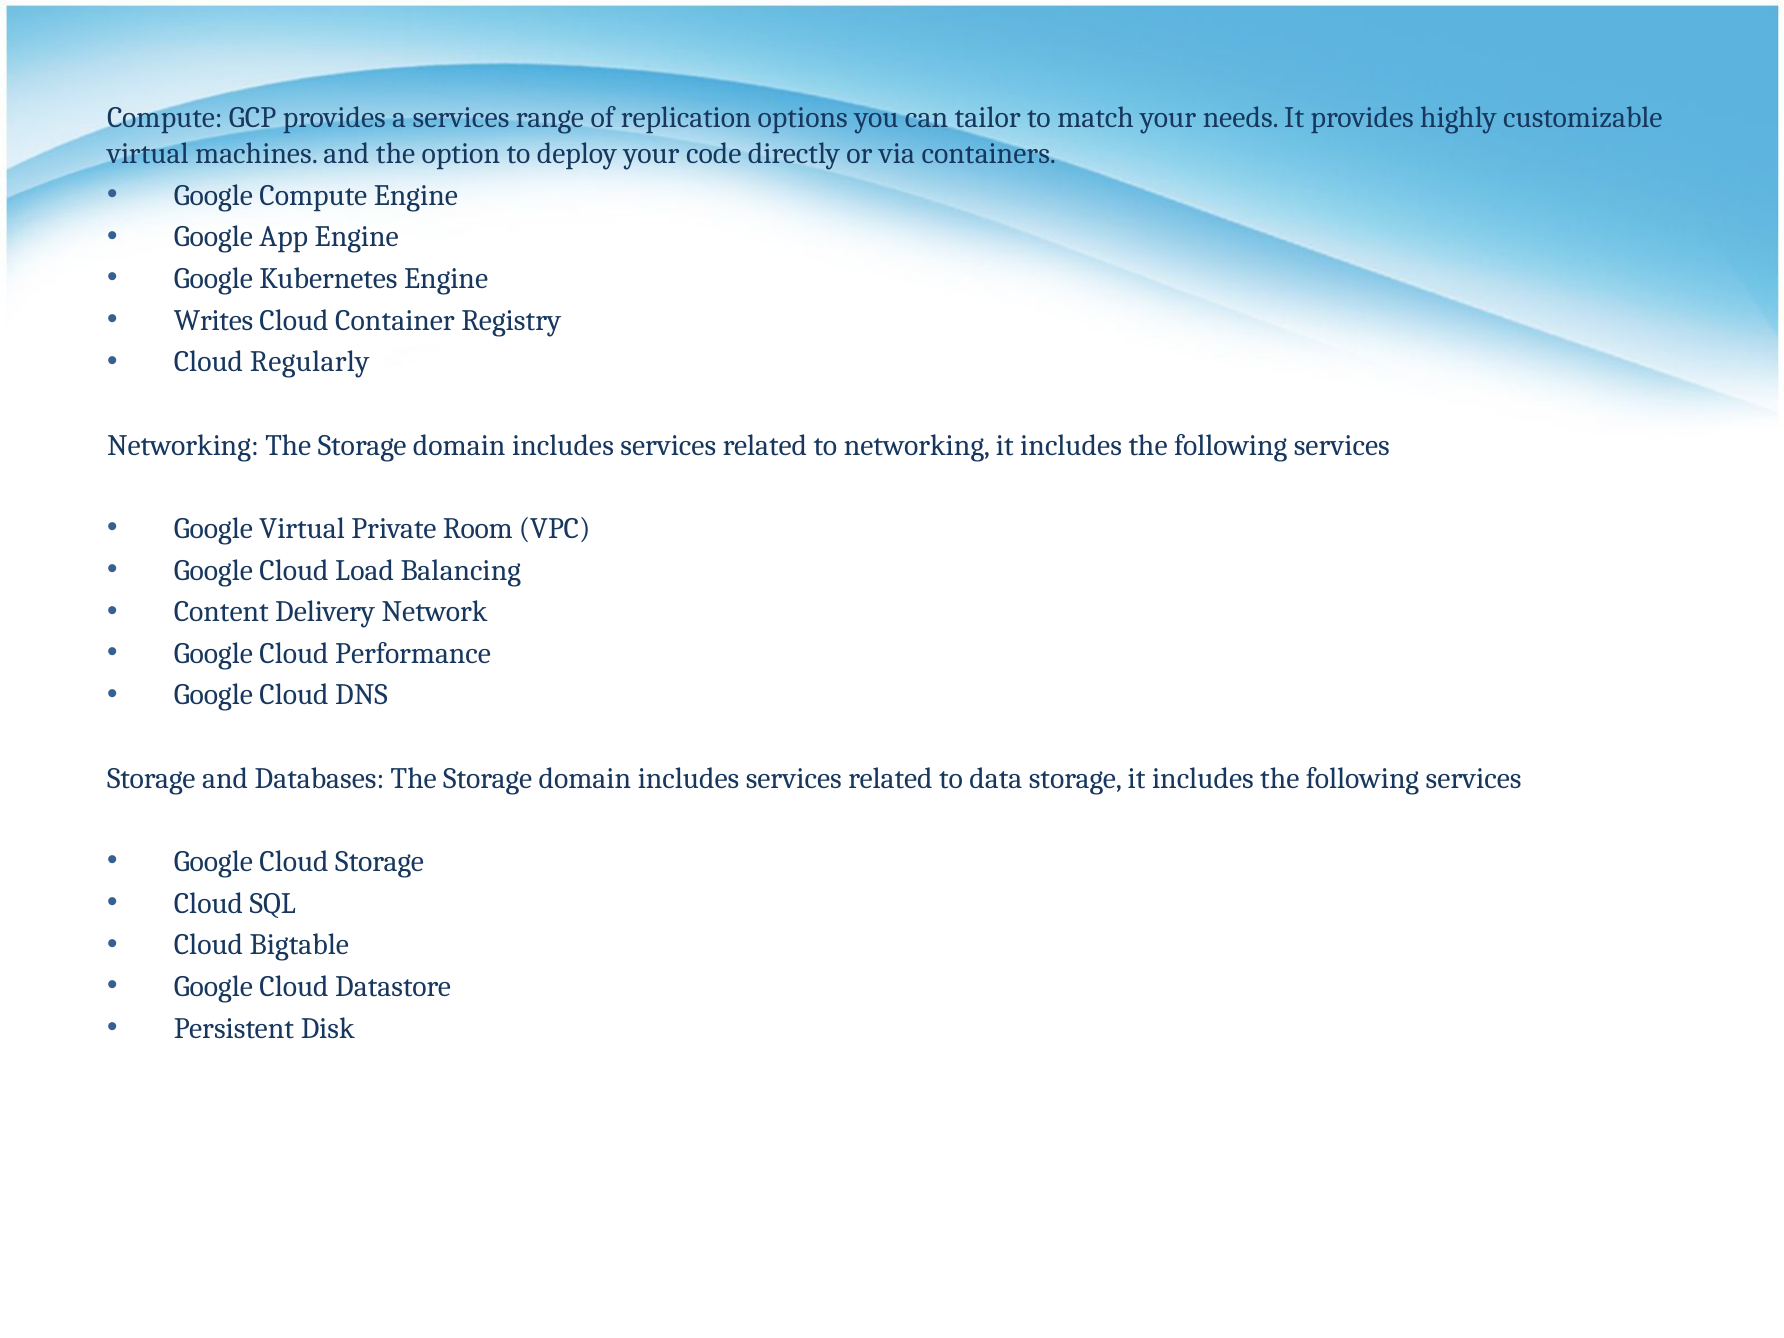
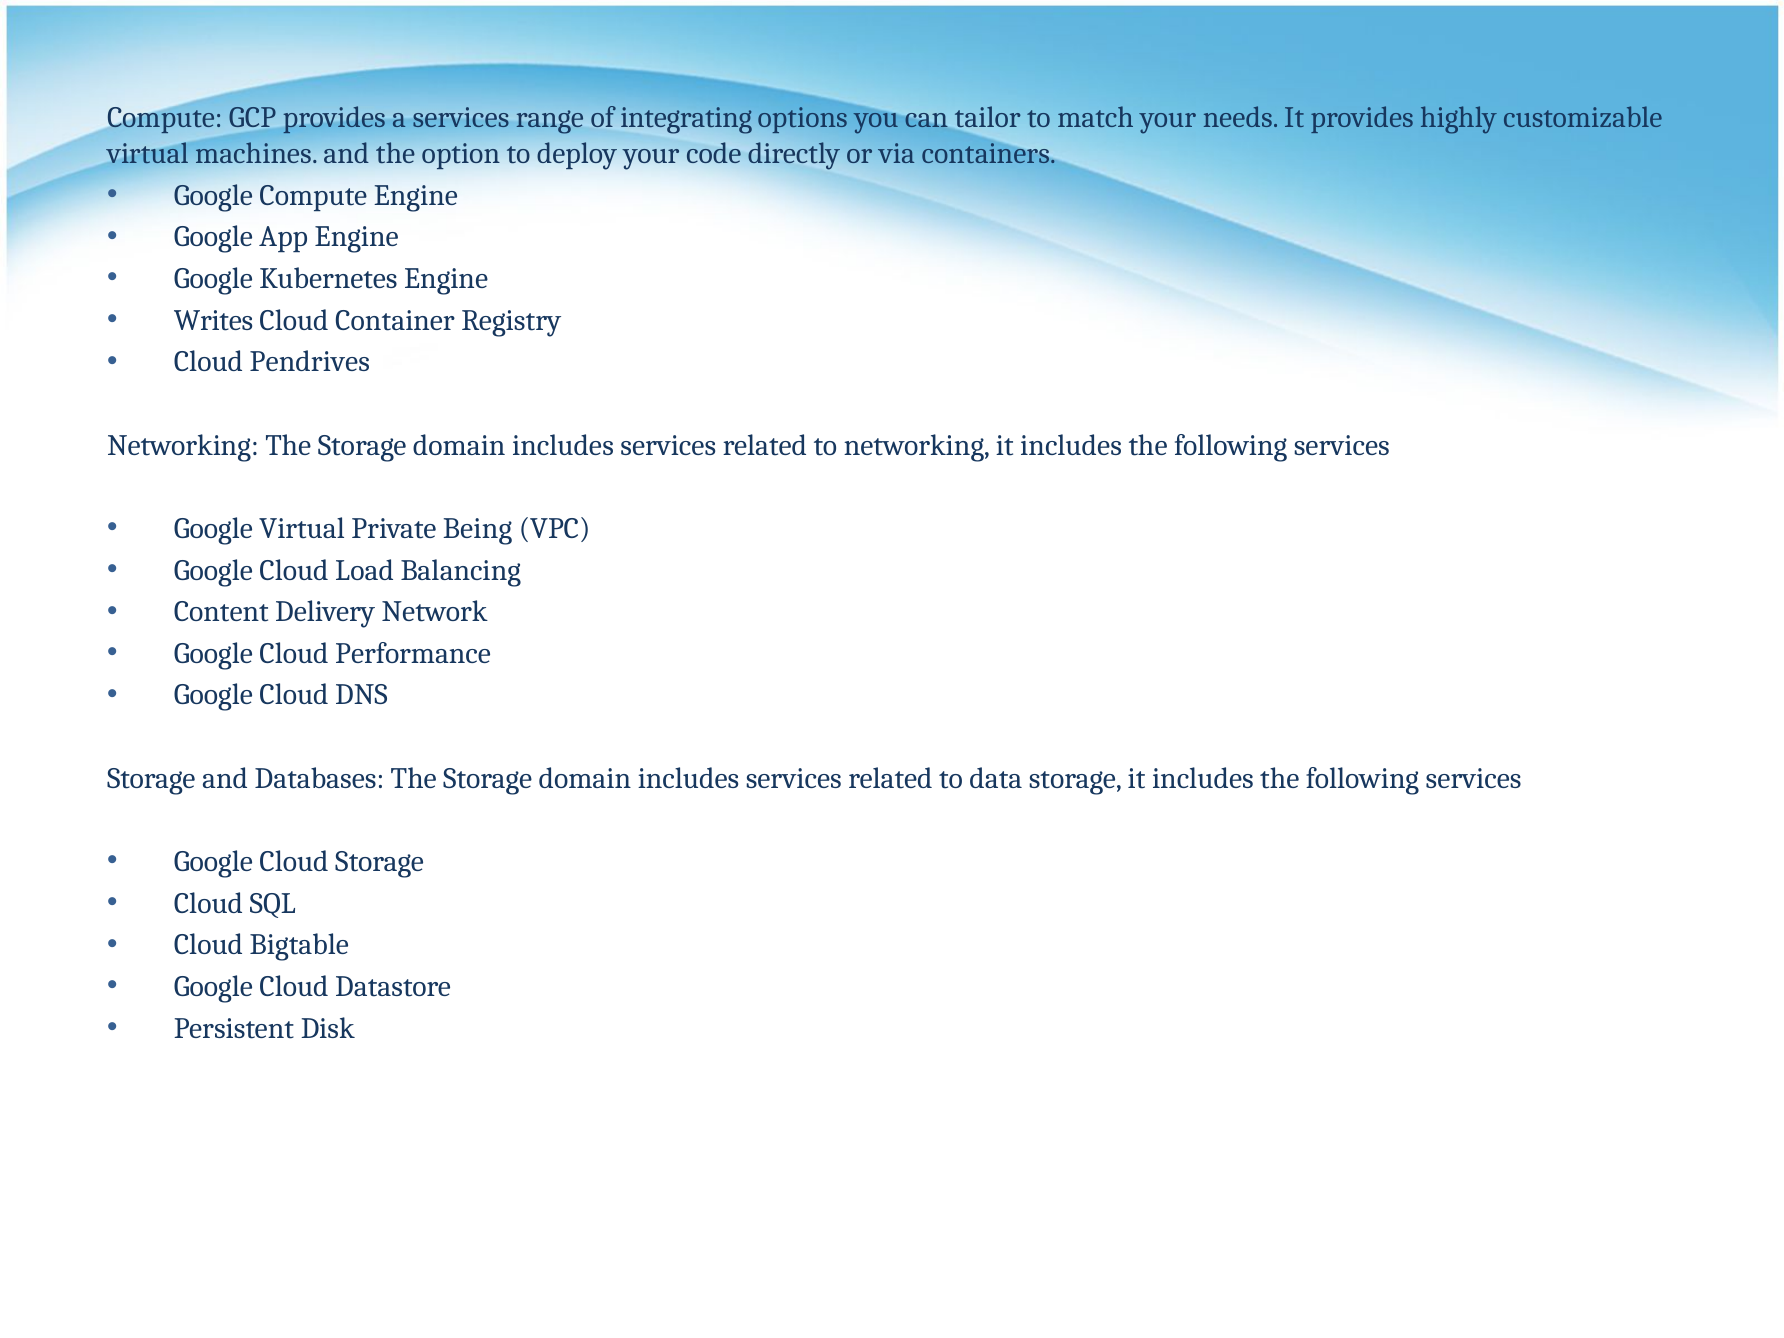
replication: replication -> integrating
Regularly: Regularly -> Pendrives
Room: Room -> Being
